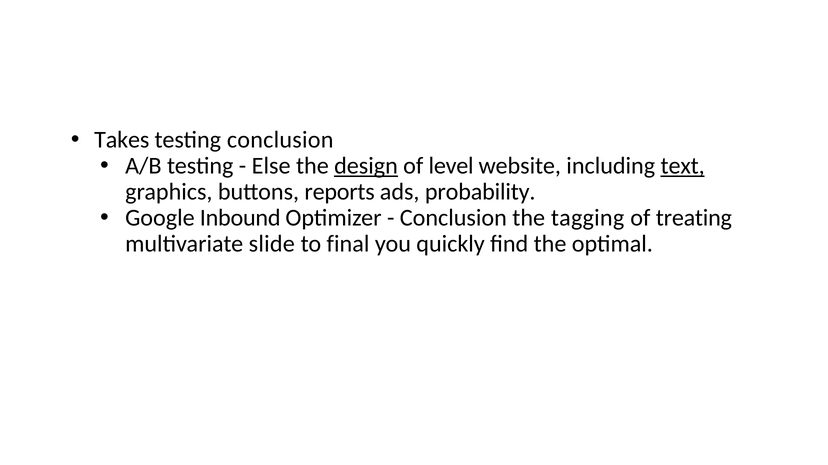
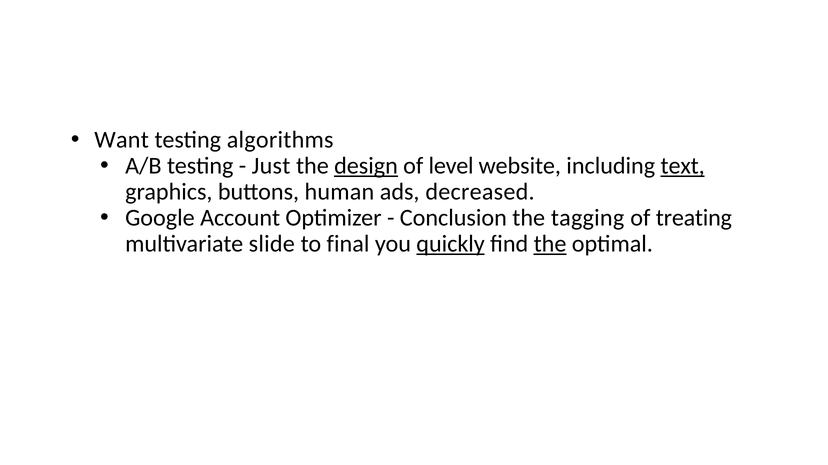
Takes: Takes -> Want
testing conclusion: conclusion -> algorithms
Else: Else -> Just
reports: reports -> human
probability: probability -> decreased
Inbound: Inbound -> Account
quickly underline: none -> present
the at (550, 244) underline: none -> present
